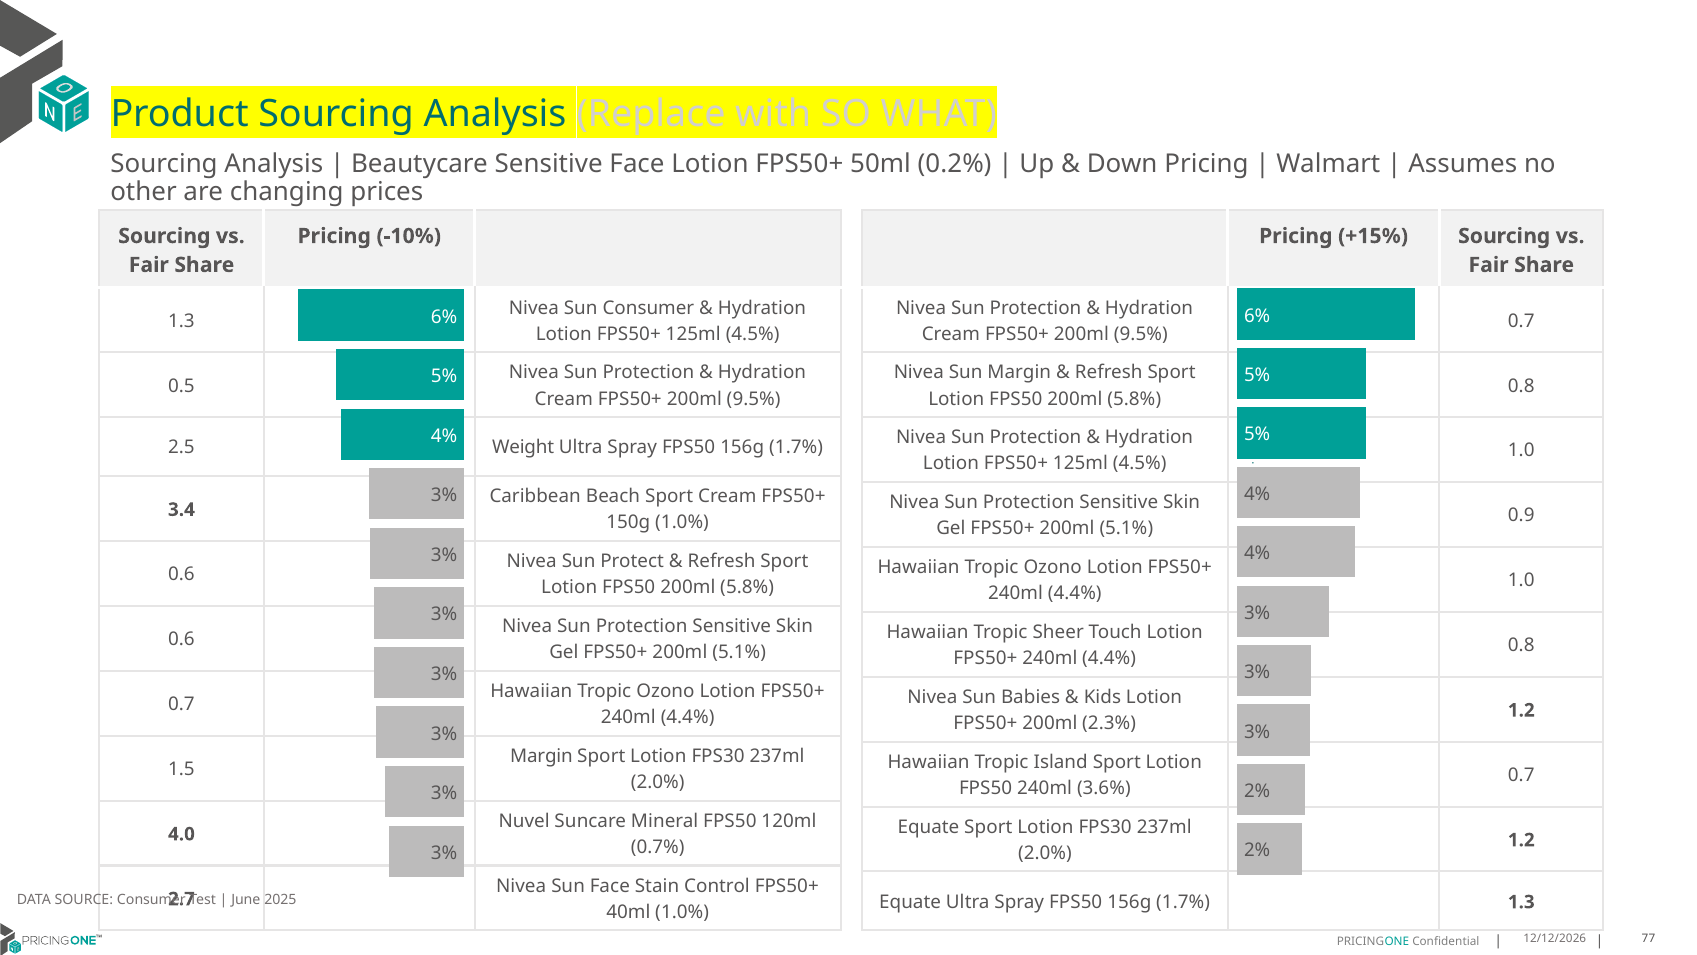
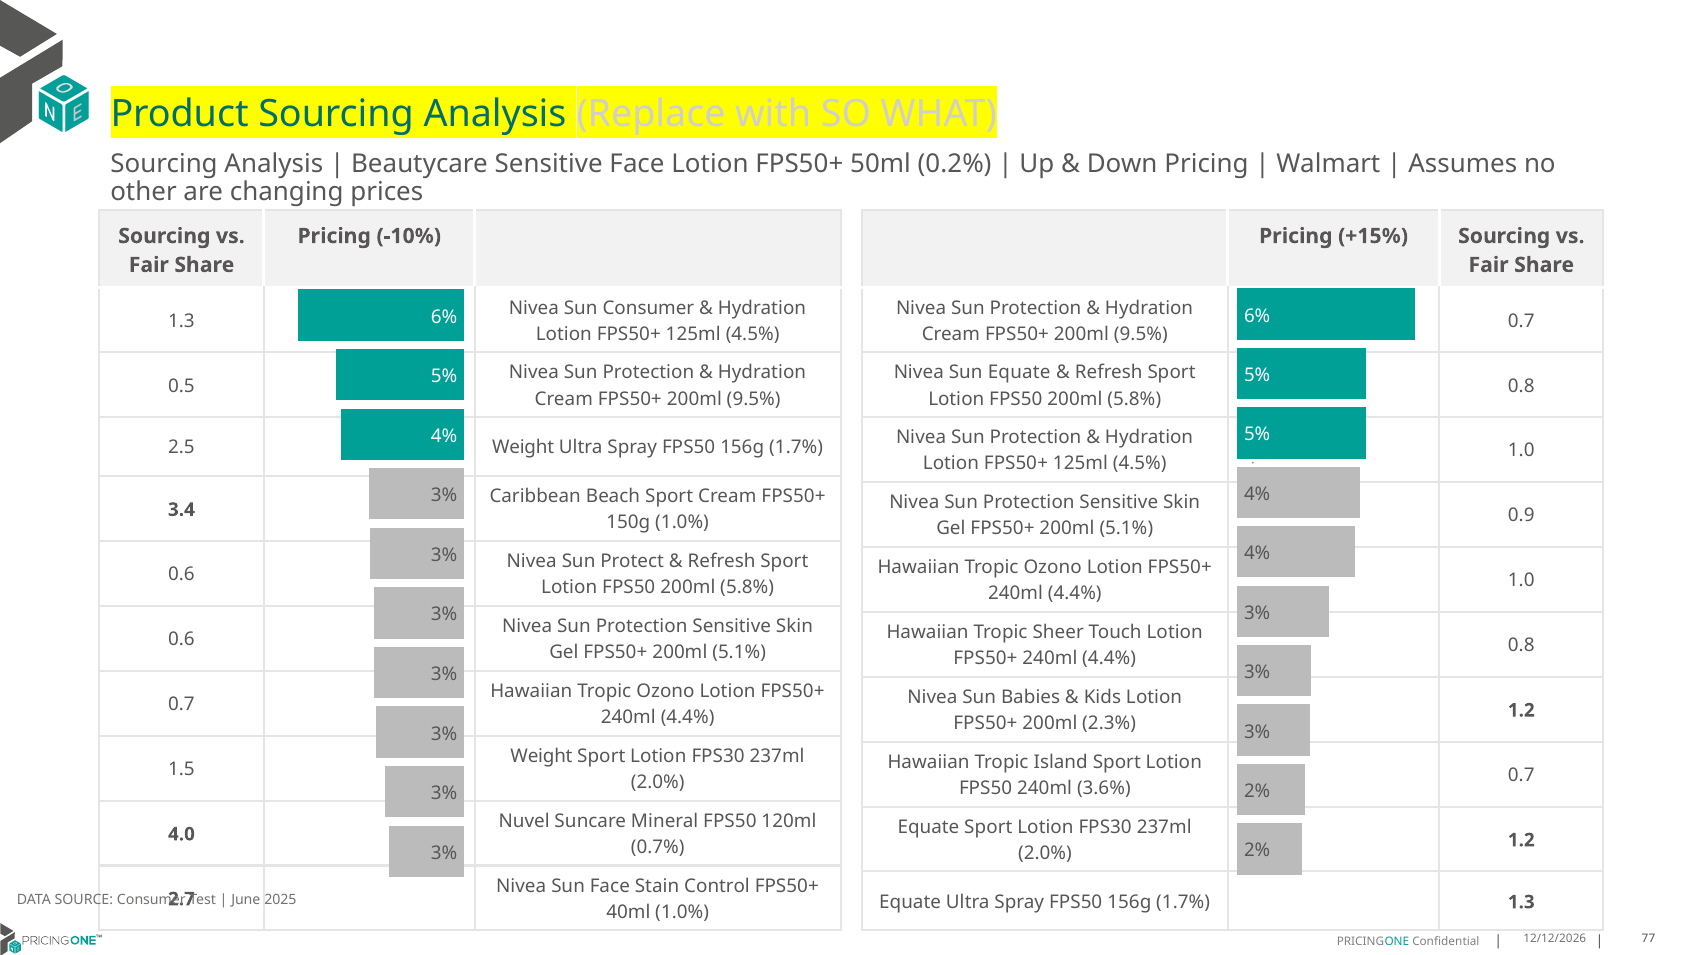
Sun Margin: Margin -> Equate
Margin at (541, 756): Margin -> Weight
